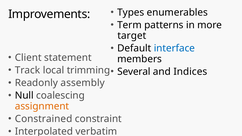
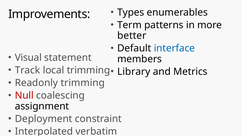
target: target -> better
Client: Client -> Visual
Several: Several -> Library
Indices: Indices -> Metrics
Readonly assembly: assembly -> trimming
Null colour: black -> red
assignment colour: orange -> black
Constrained: Constrained -> Deployment
